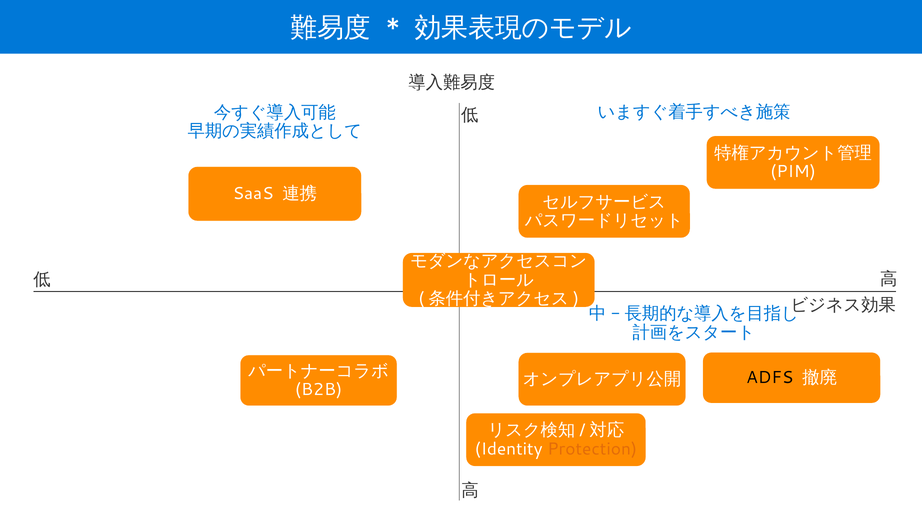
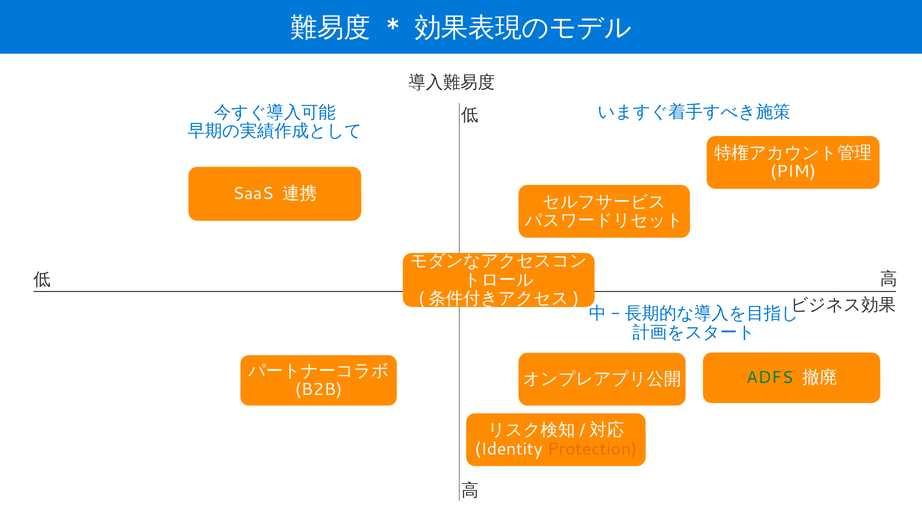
ADFS colour: black -> green
